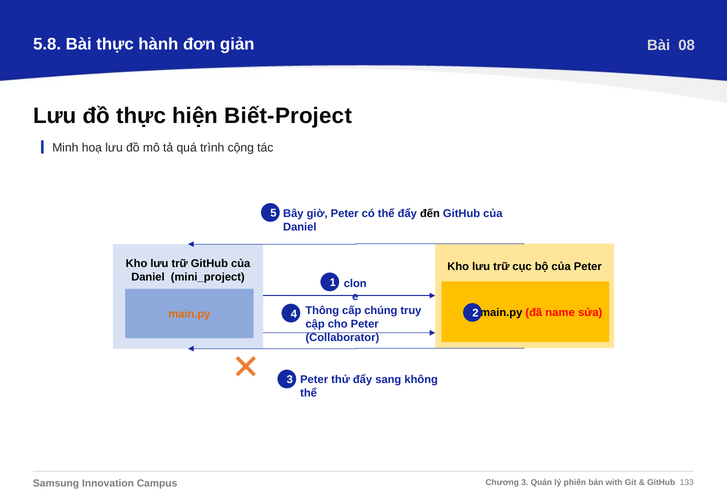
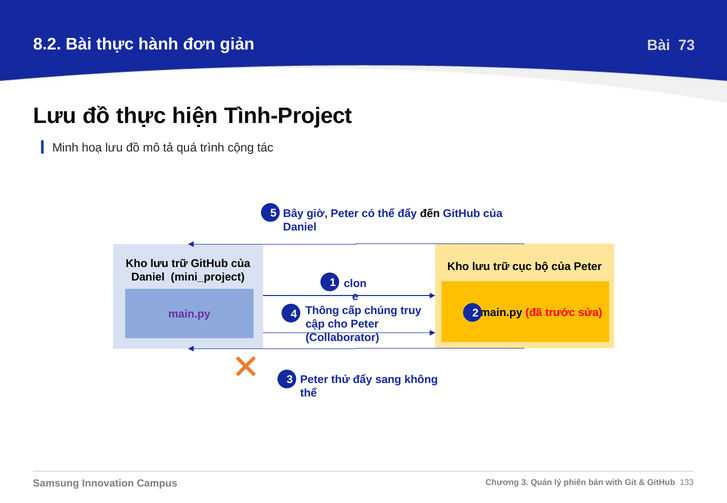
5.8: 5.8 -> 8.2
08: 08 -> 73
Biết-Project: Biết-Project -> Tình-Project
name: name -> trước
main.py at (189, 314) colour: orange -> purple
